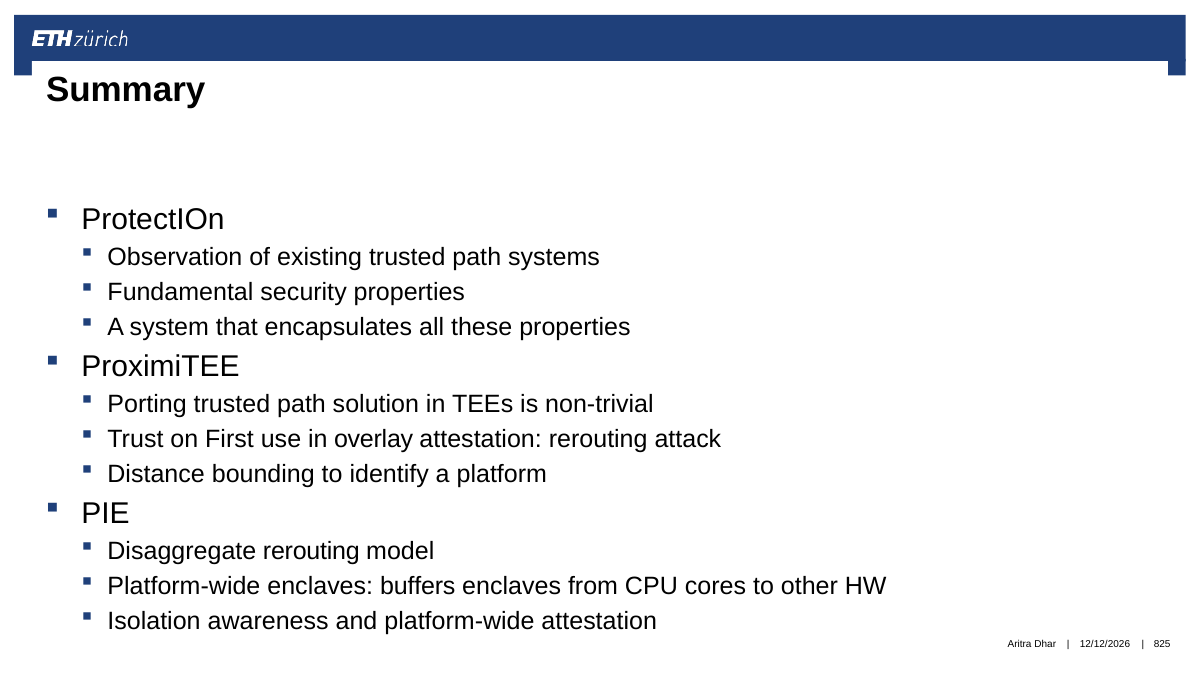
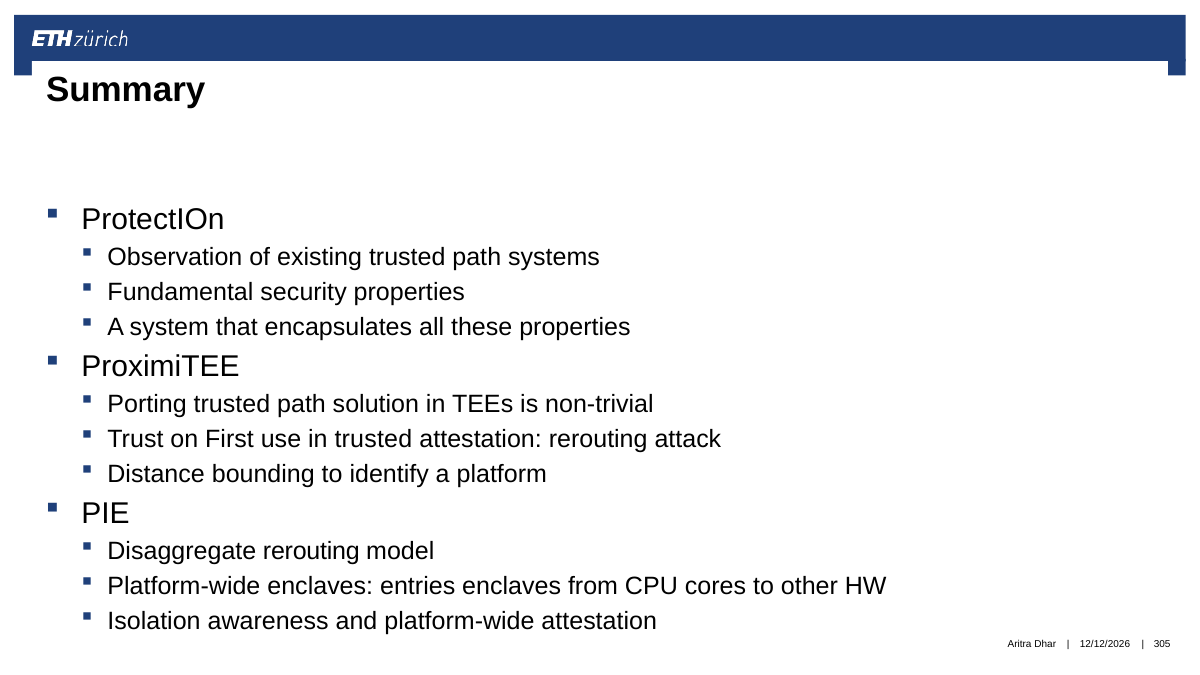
in overlay: overlay -> trusted
buffers: buffers -> entries
825: 825 -> 305
